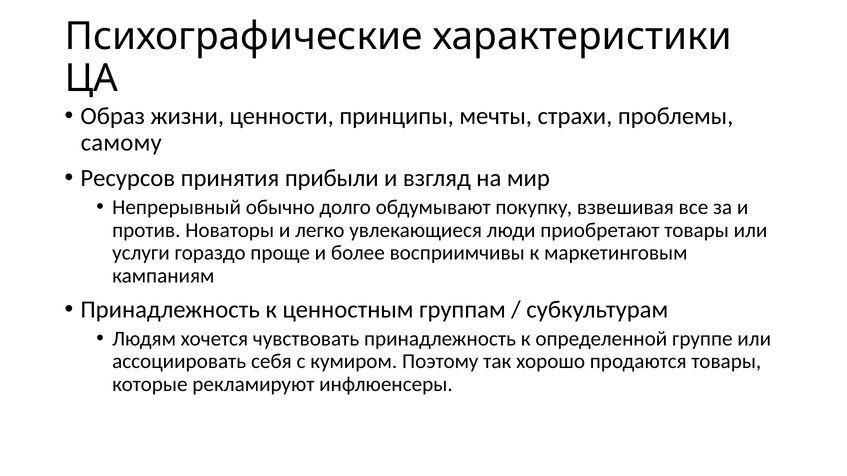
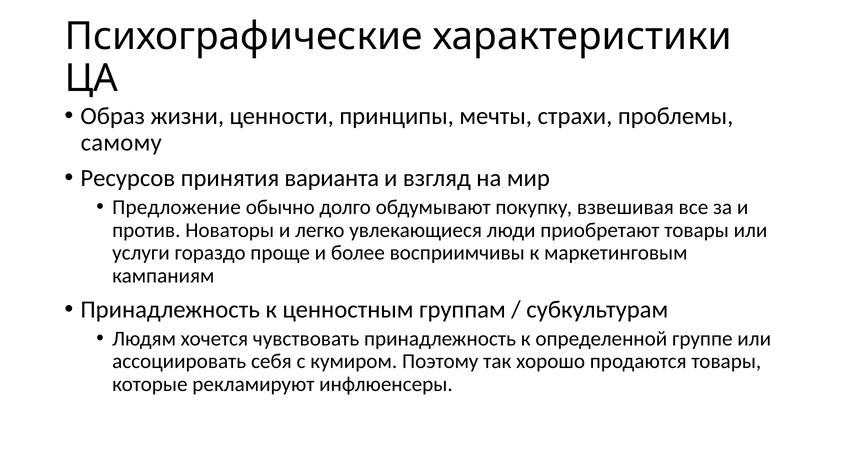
прибыли: прибыли -> варианта
Непрерывный: Непрерывный -> Предложение
